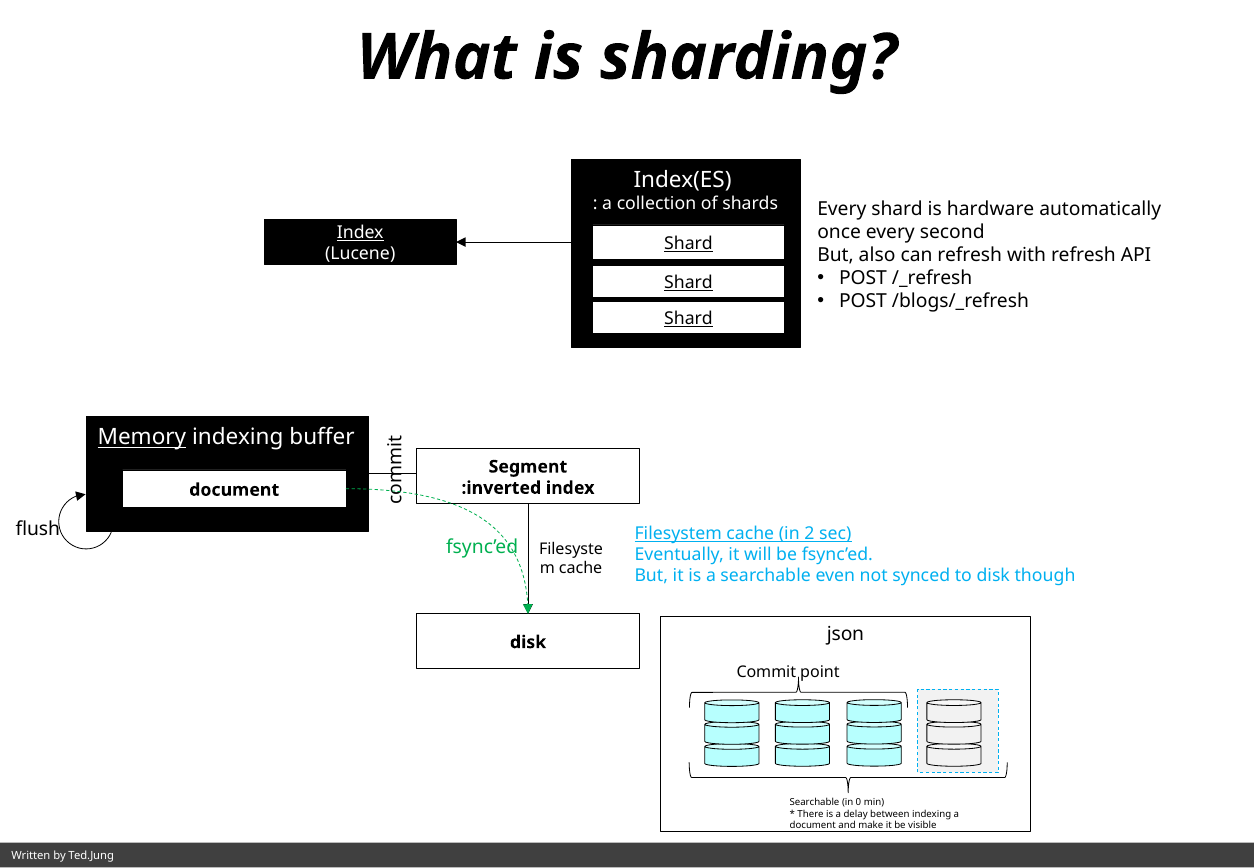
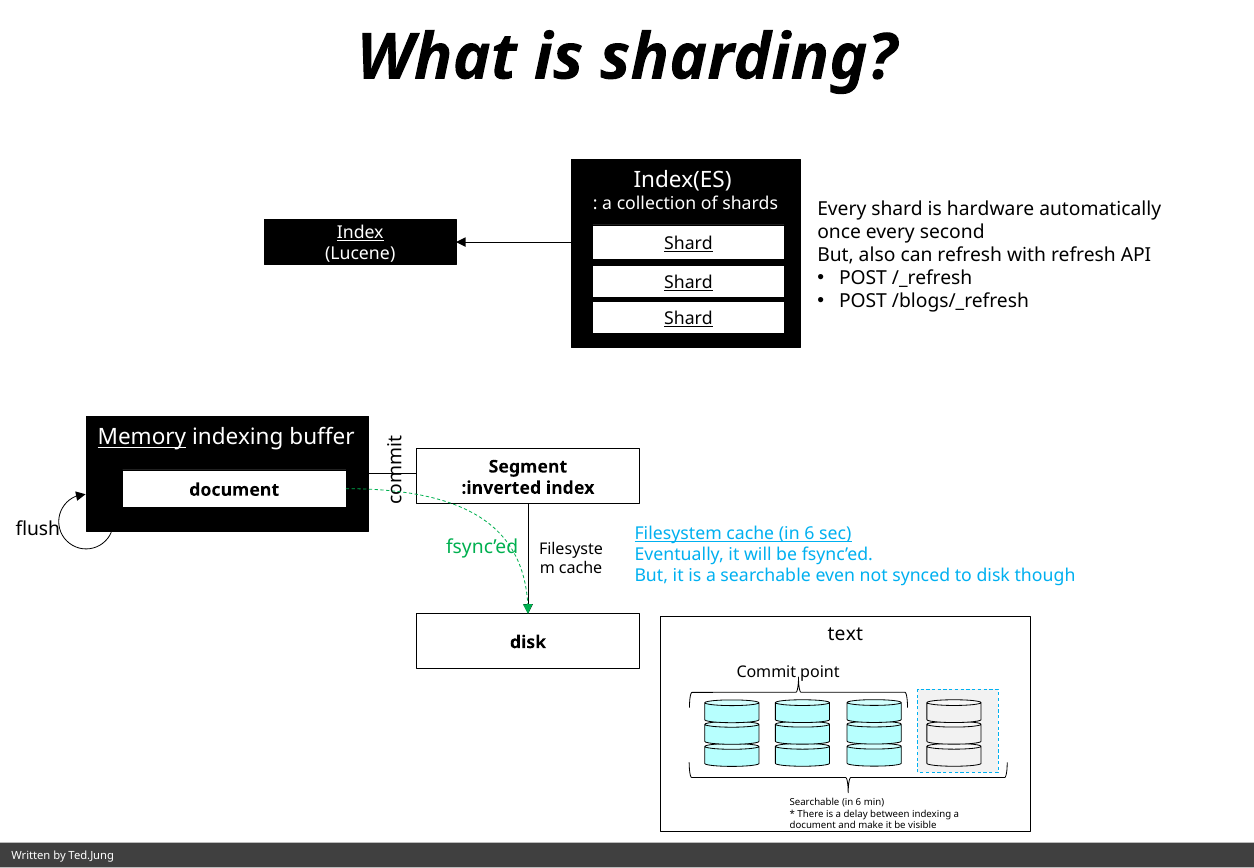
cache in 2: 2 -> 6
json: json -> text
Searchable in 0: 0 -> 6
